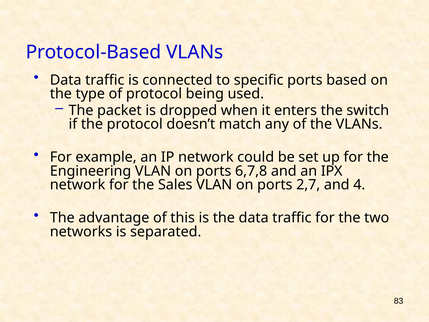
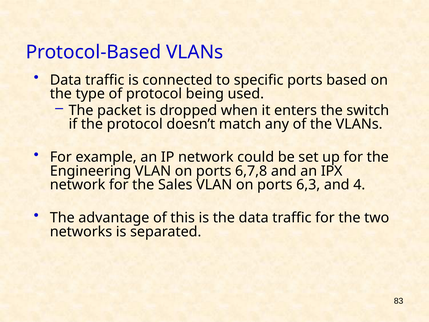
2,7: 2,7 -> 6,3
